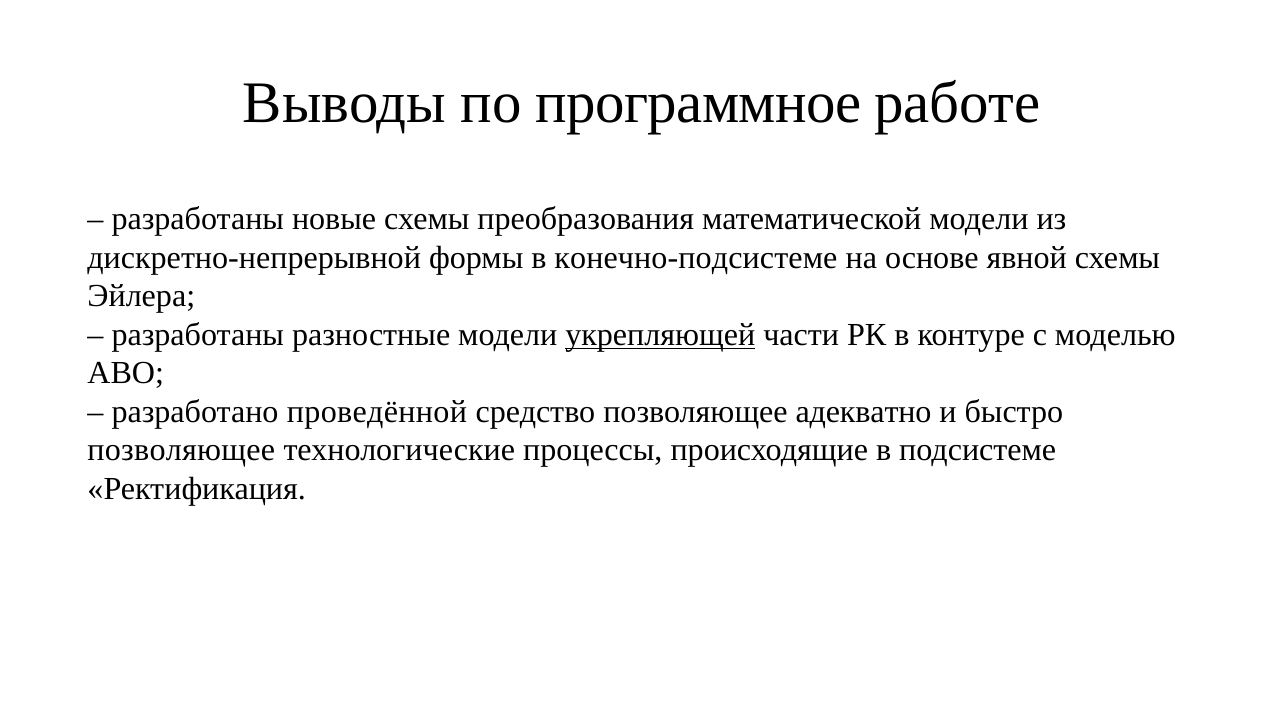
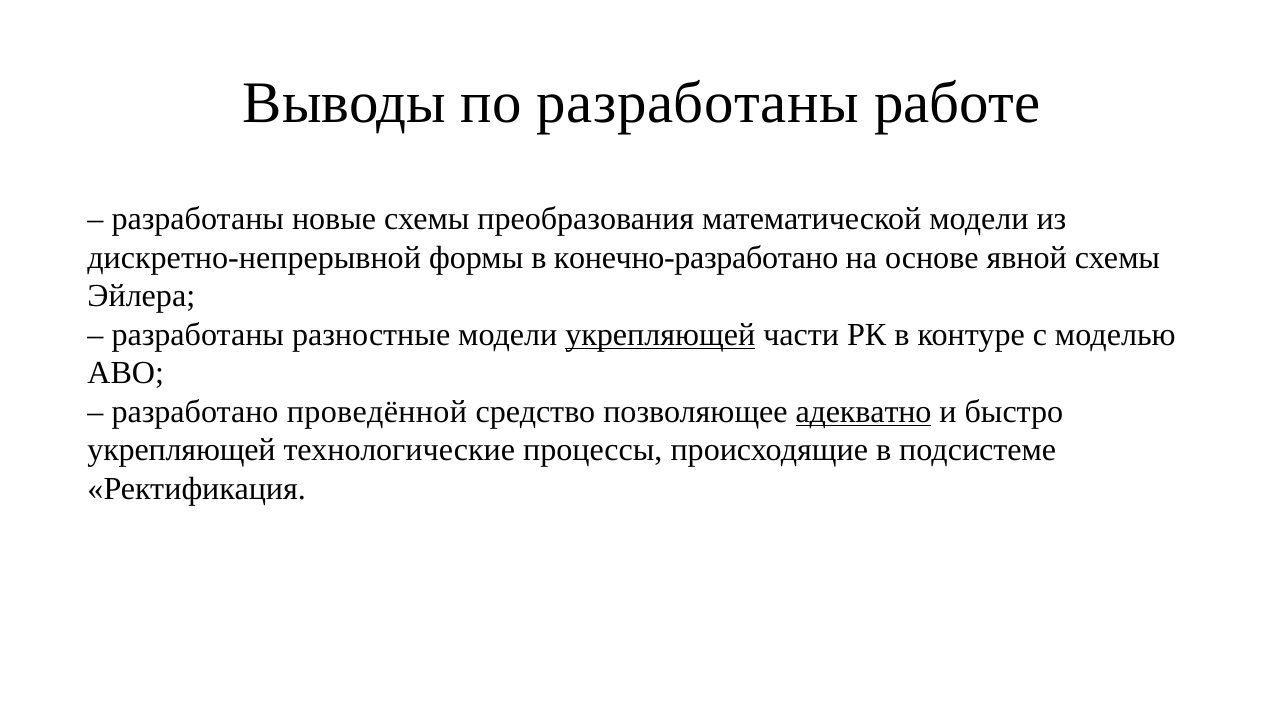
по программное: программное -> разработаны
конечно-подсистеме: конечно-подсистеме -> конечно-разработано
адекватно underline: none -> present
позволяющее at (181, 450): позволяющее -> укрепляющей
